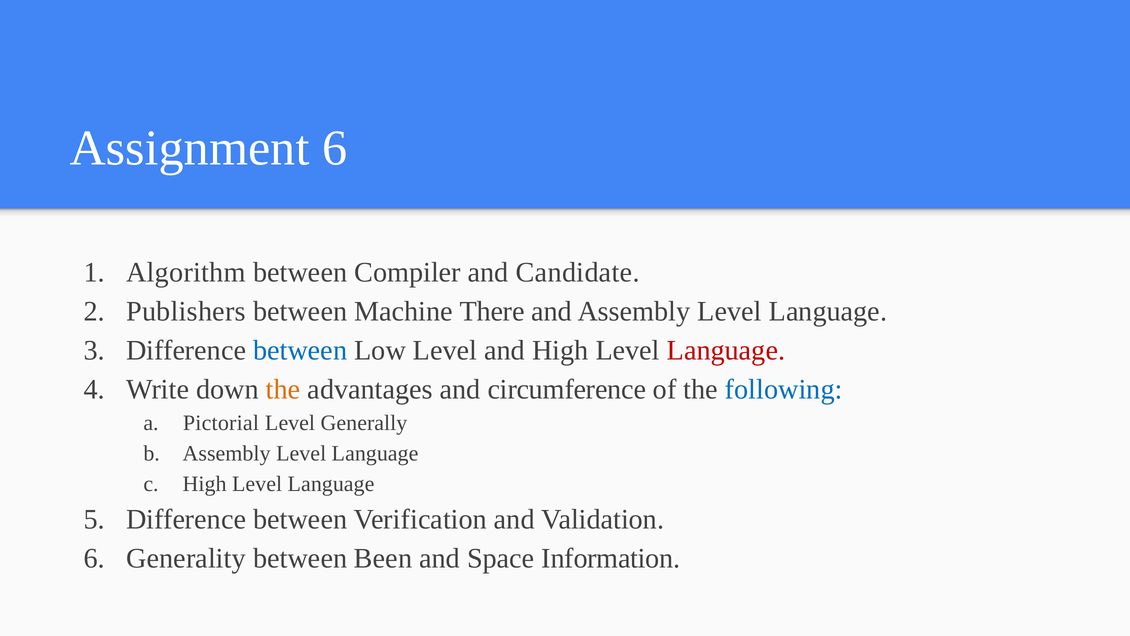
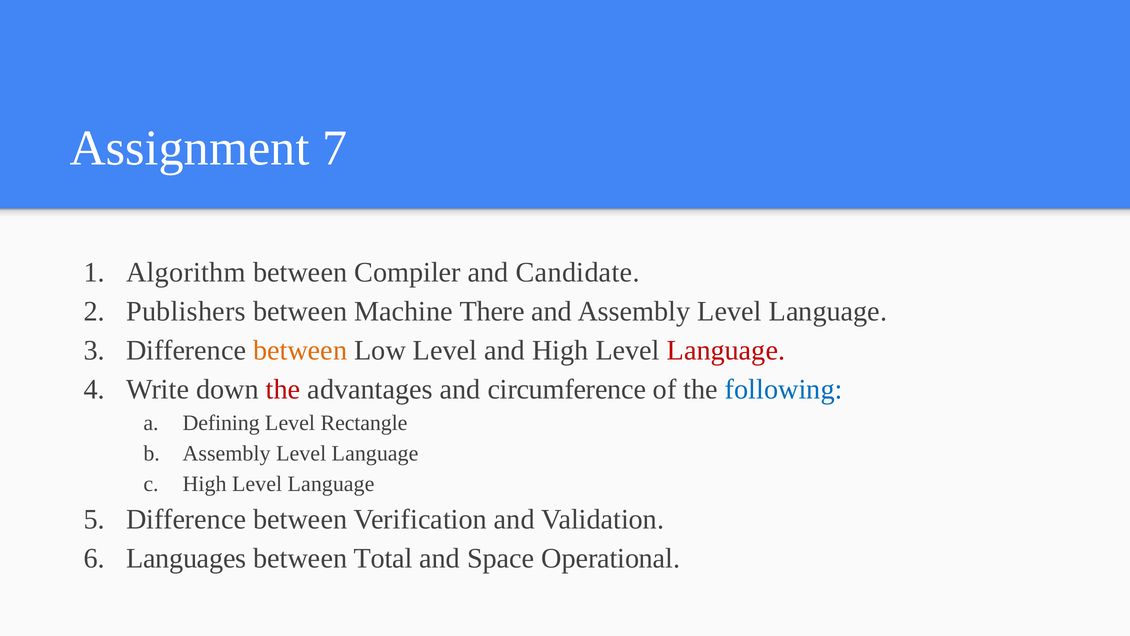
Assignment 6: 6 -> 7
between at (300, 350) colour: blue -> orange
the at (283, 389) colour: orange -> red
Pictorial: Pictorial -> Defining
Generally: Generally -> Rectangle
Generality: Generality -> Languages
Been: Been -> Total
Information: Information -> Operational
